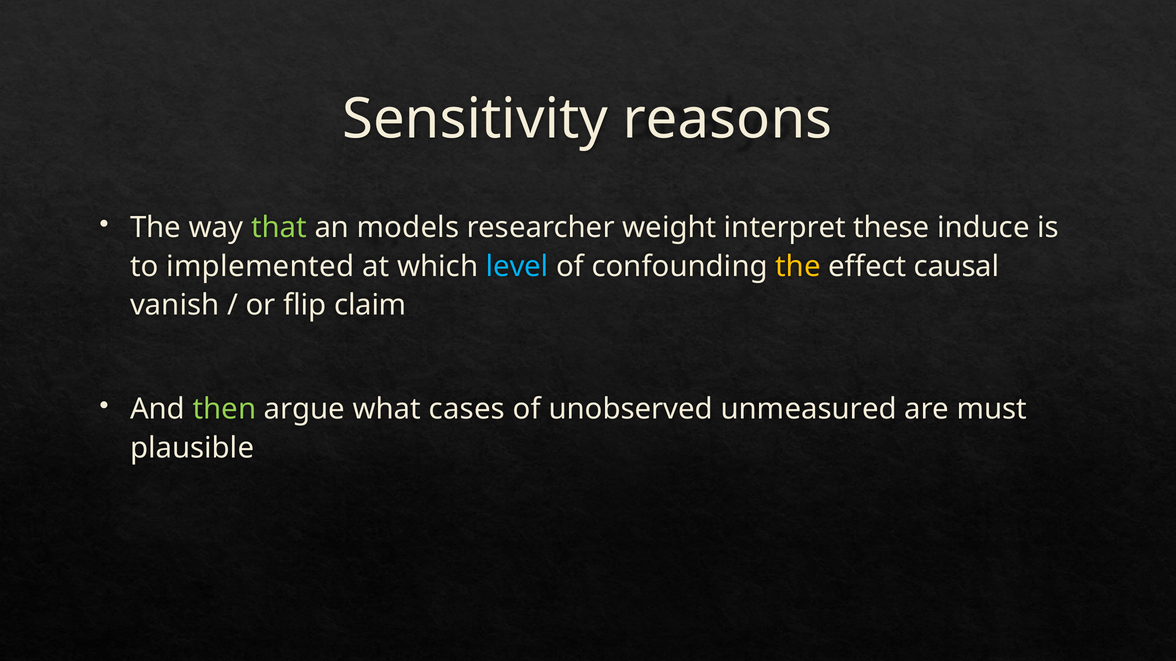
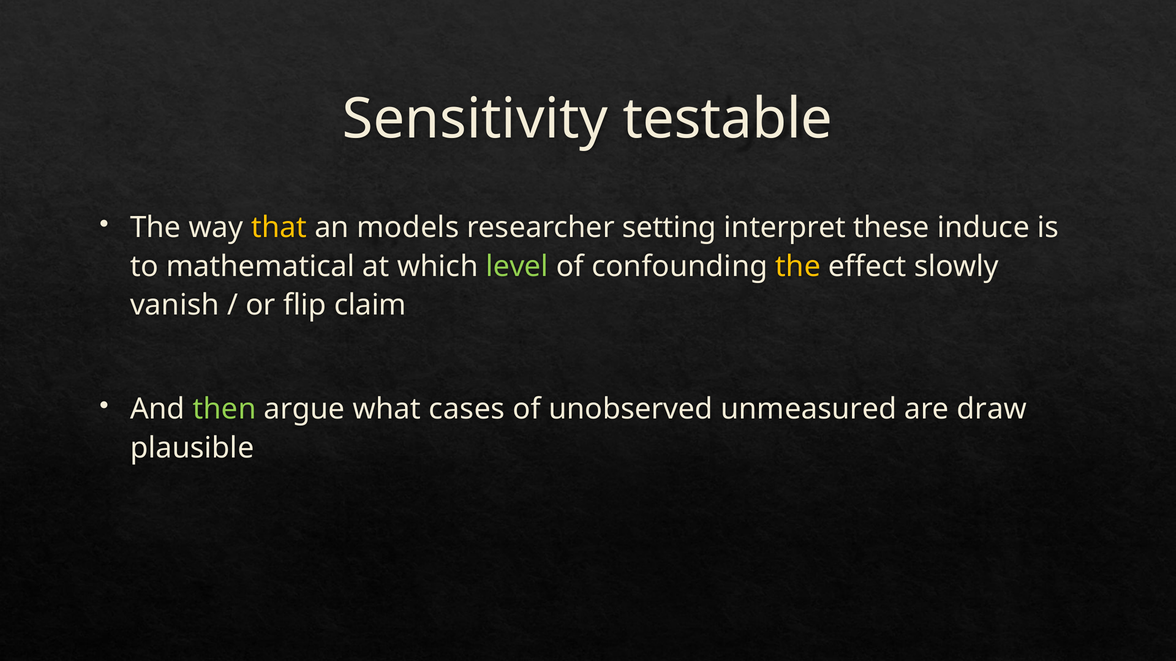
reasons: reasons -> testable
that colour: light green -> yellow
weight: weight -> setting
implemented: implemented -> mathematical
level colour: light blue -> light green
causal: causal -> slowly
must: must -> draw
